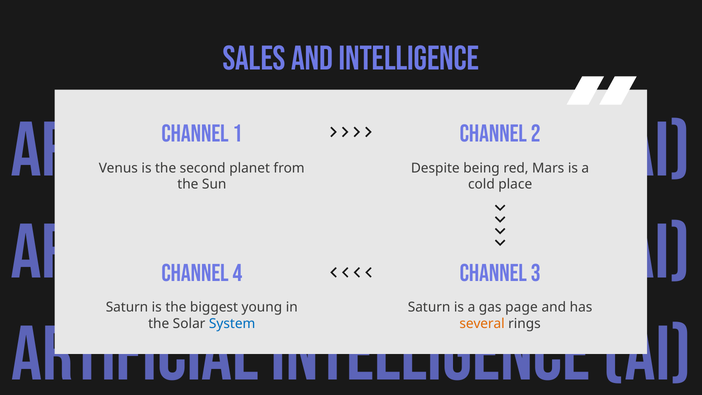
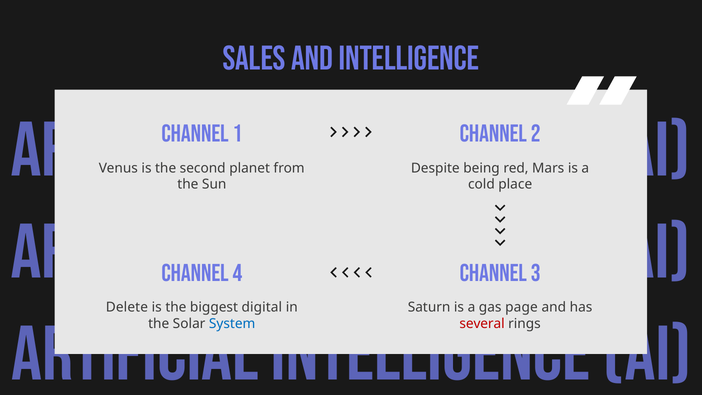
Saturn at (127, 307): Saturn -> Delete
young: young -> digital
several colour: orange -> red
